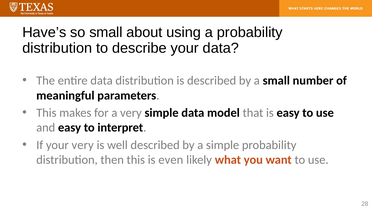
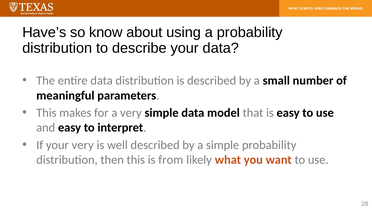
so small: small -> know
even: even -> from
